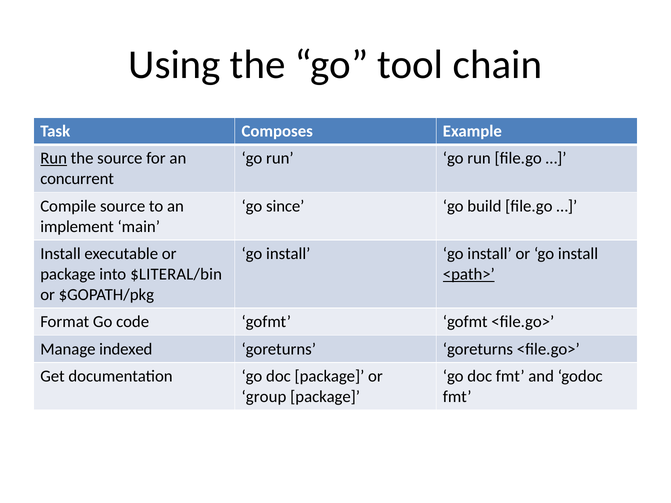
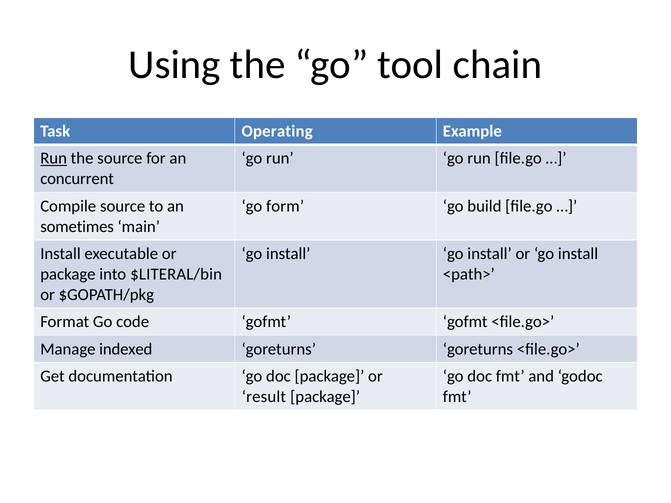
Composes: Composes -> Operating
since: since -> form
implement: implement -> sometimes
<path> underline: present -> none
group: group -> result
